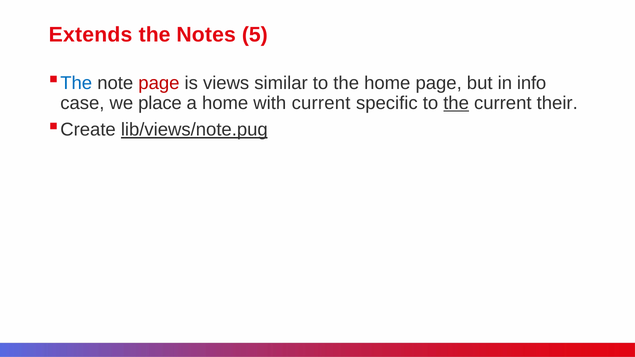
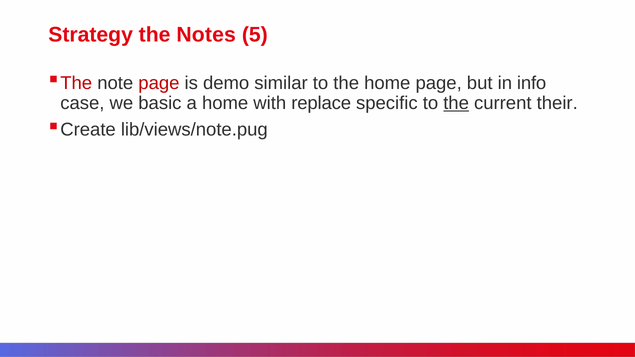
Extends: Extends -> Strategy
The at (76, 83) colour: blue -> red
views: views -> demo
place: place -> basic
with current: current -> replace
lib/views/note.pug underline: present -> none
